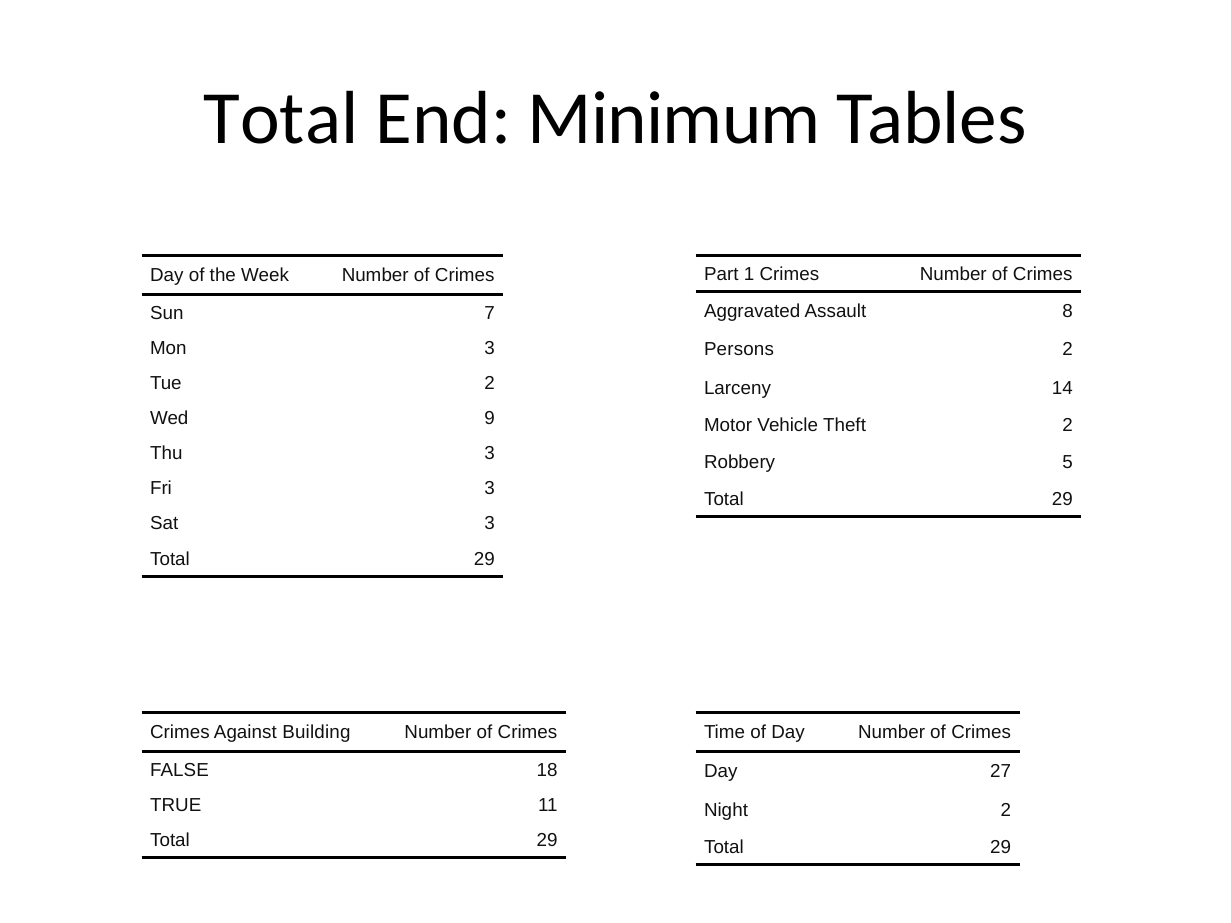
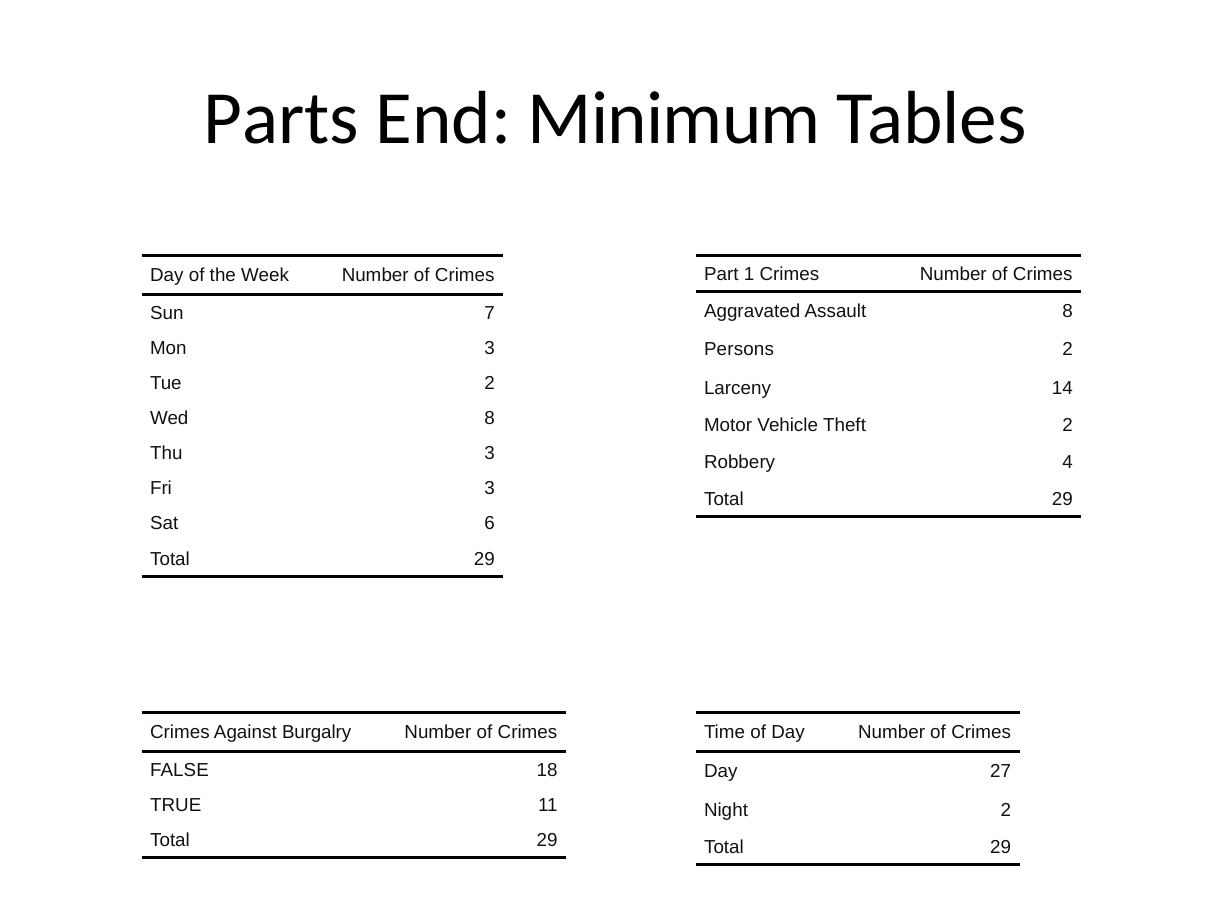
Total at (281, 119): Total -> Parts
Wed 9: 9 -> 8
5: 5 -> 4
Sat 3: 3 -> 6
Building: Building -> Burgalry
